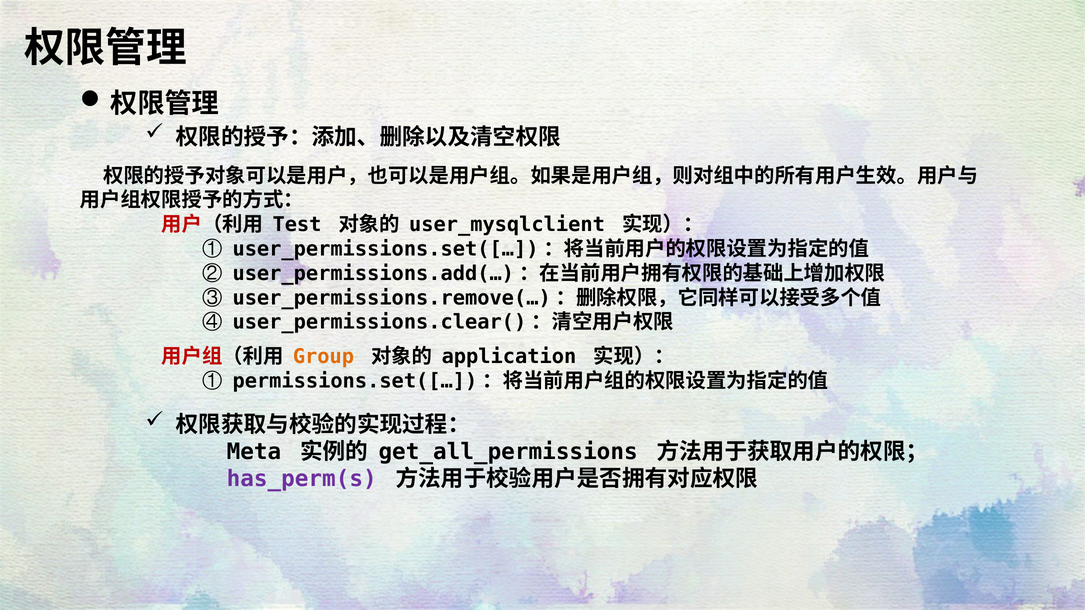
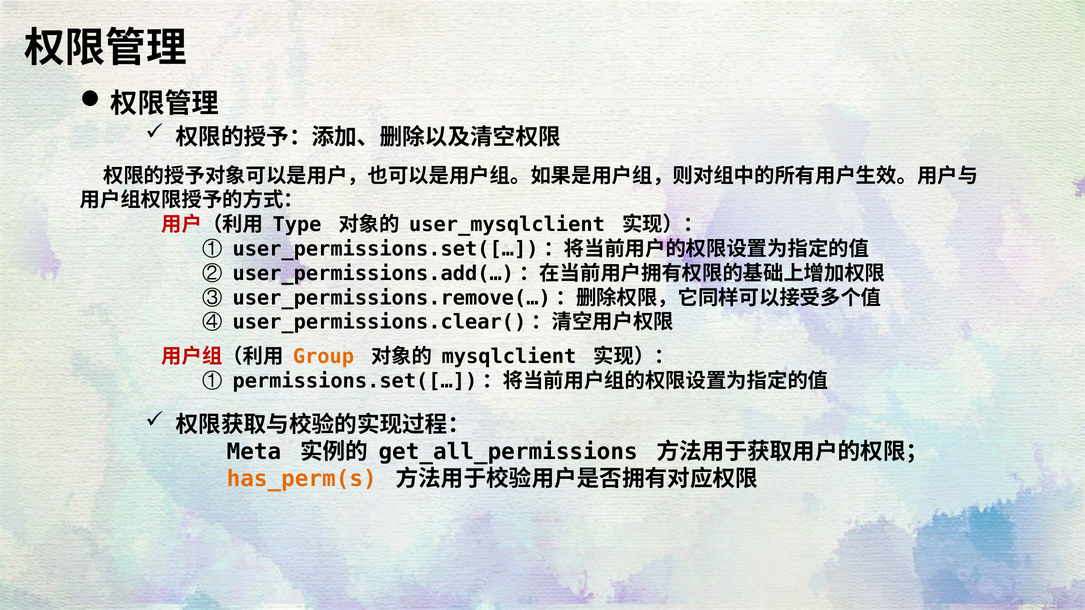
Test: Test -> Type
application: application -> mysqlclient
has_perm(s colour: purple -> orange
